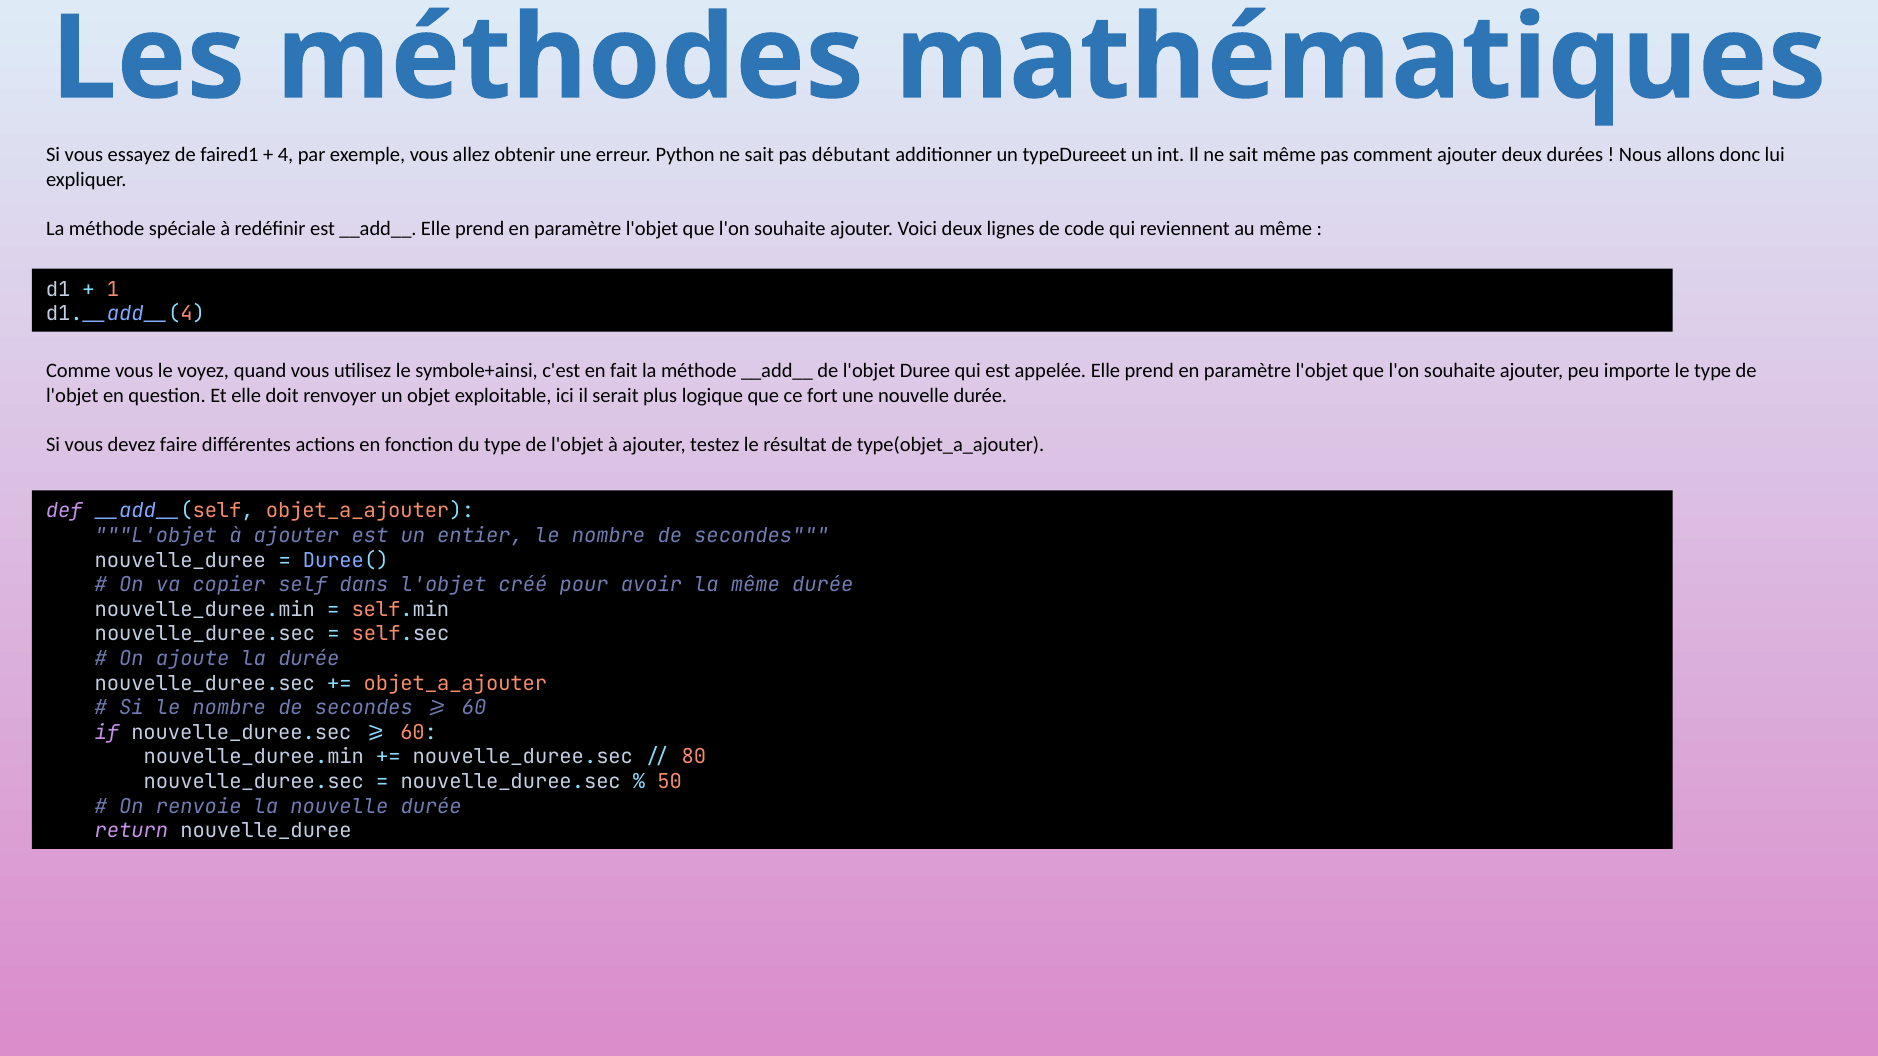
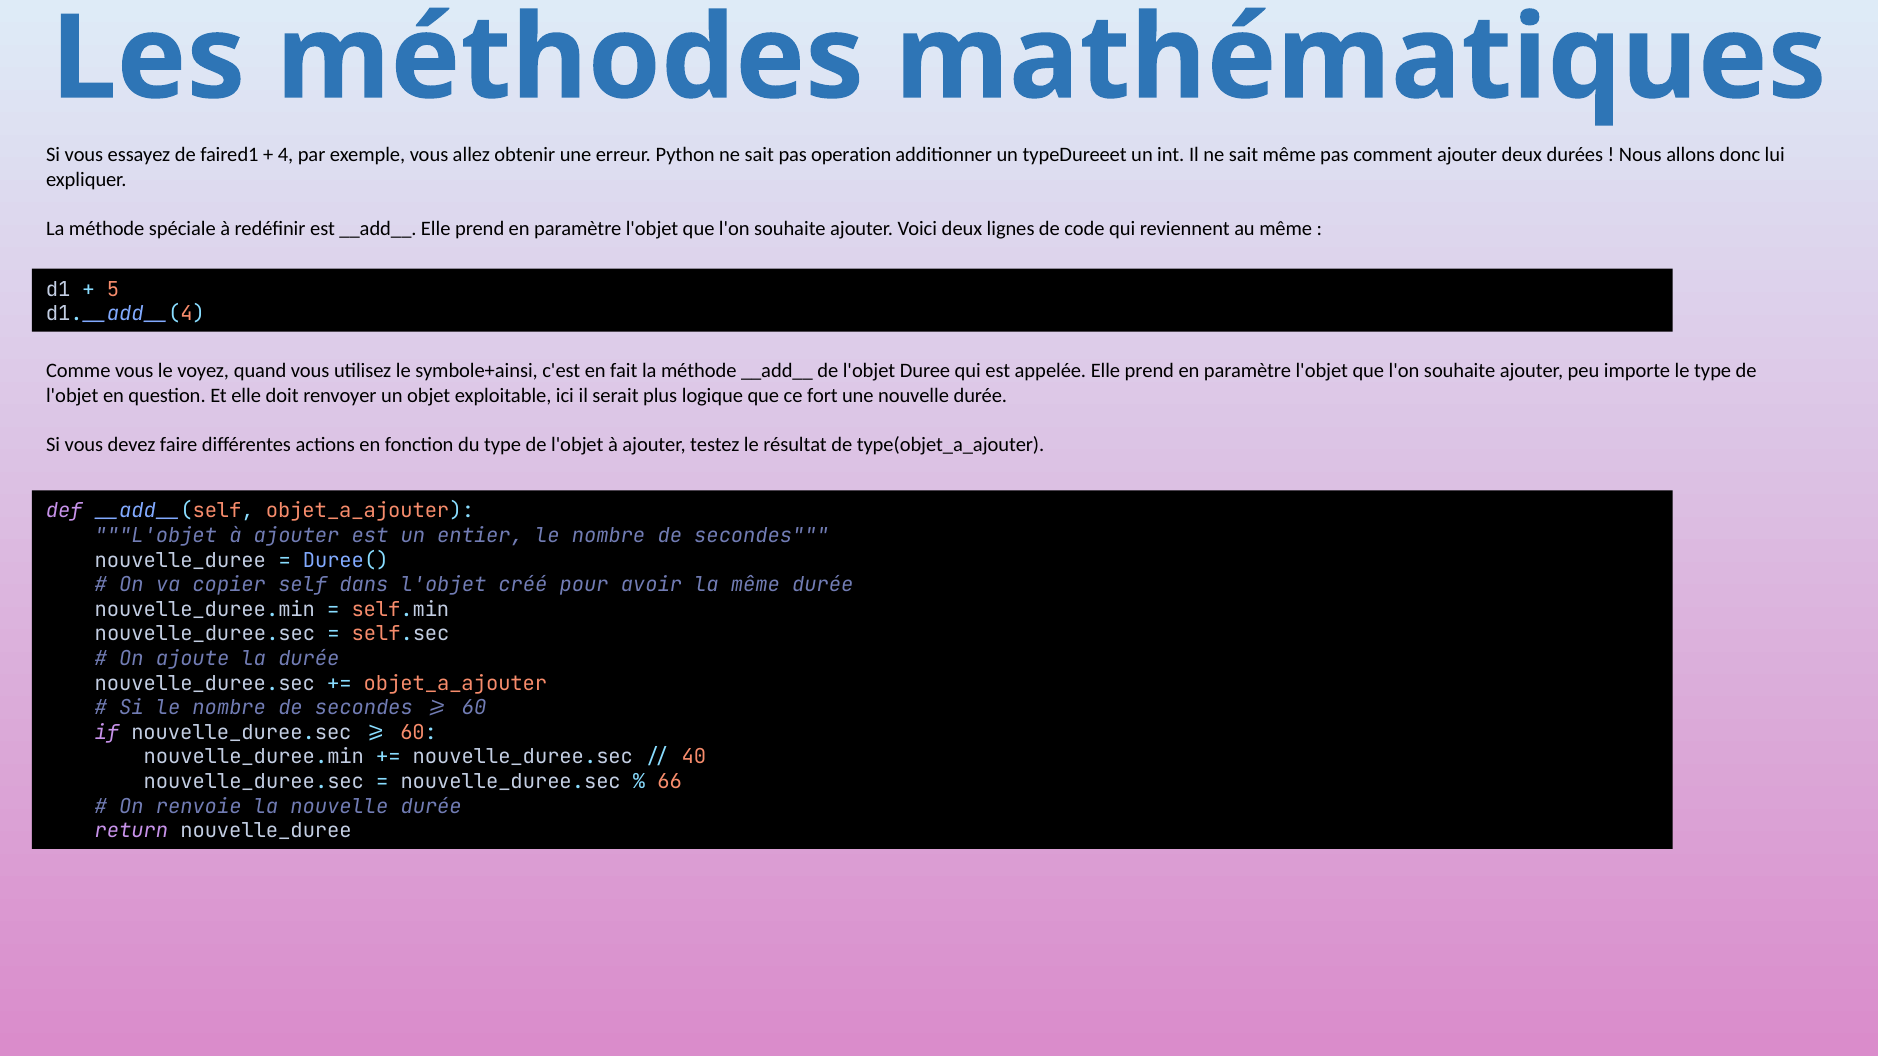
débutant: débutant -> operation
1: 1 -> 5
80: 80 -> 40
50: 50 -> 66
